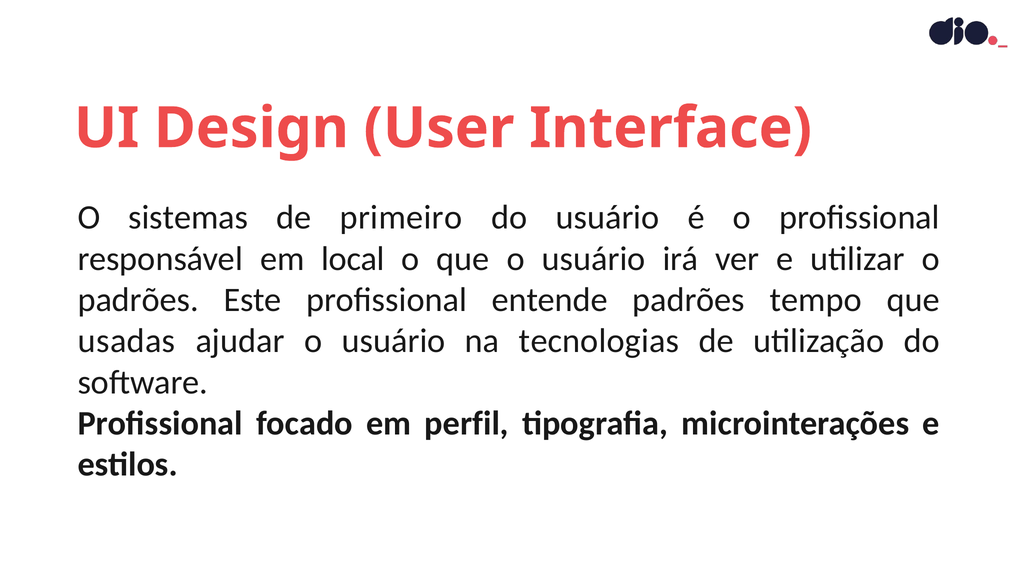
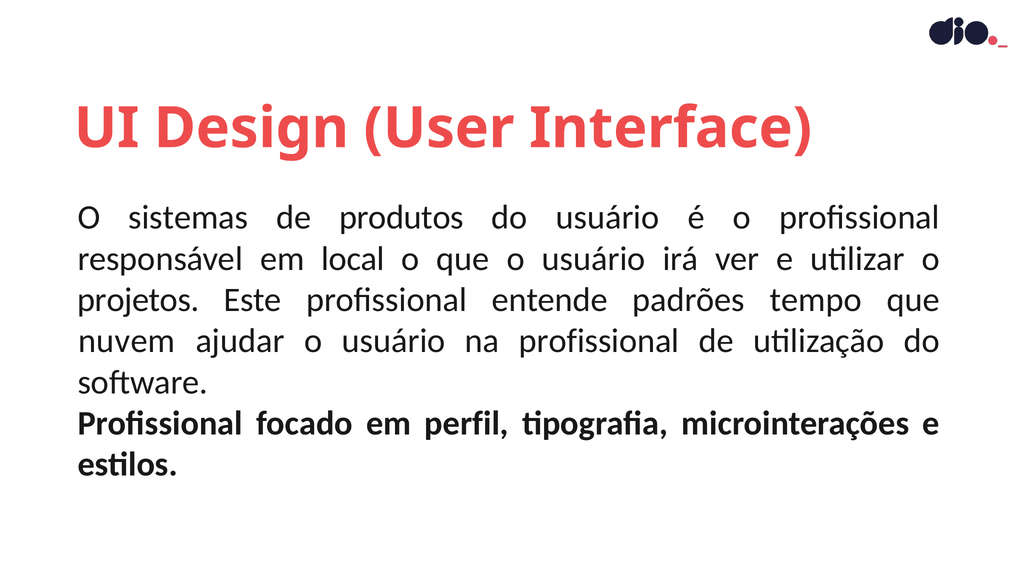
primeiro: primeiro -> produtos
padrões at (138, 300): padrões -> projetos
usadas: usadas -> nuvem
na tecnologias: tecnologias -> profissional
